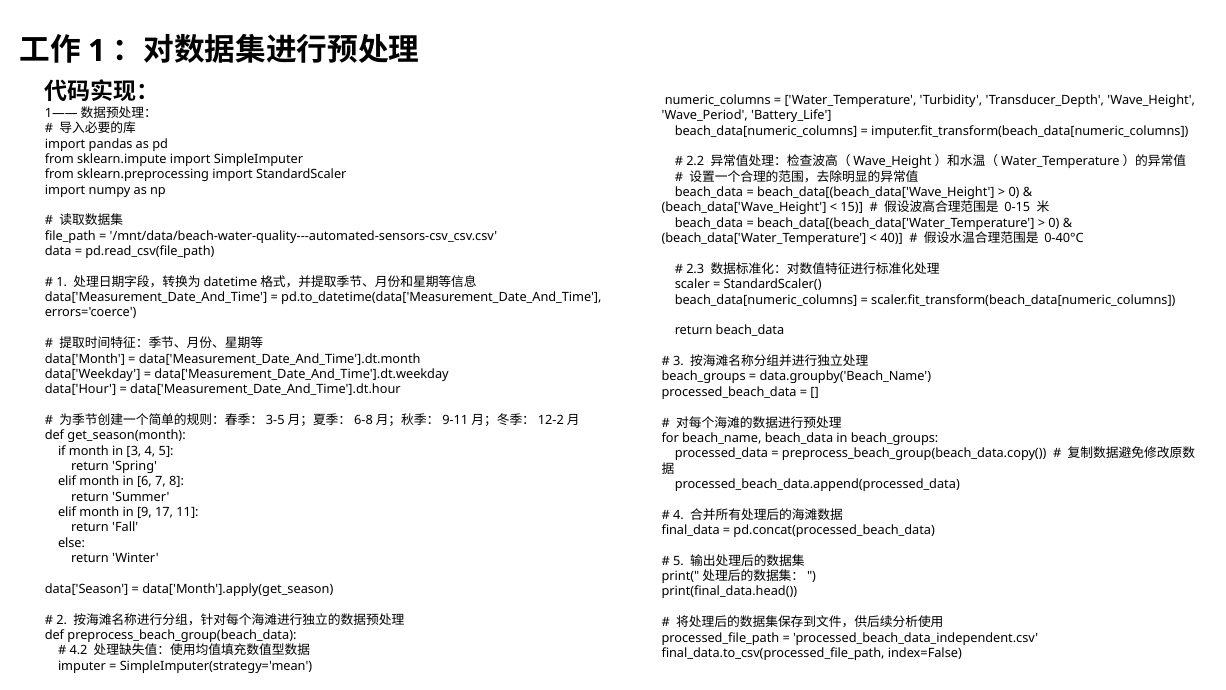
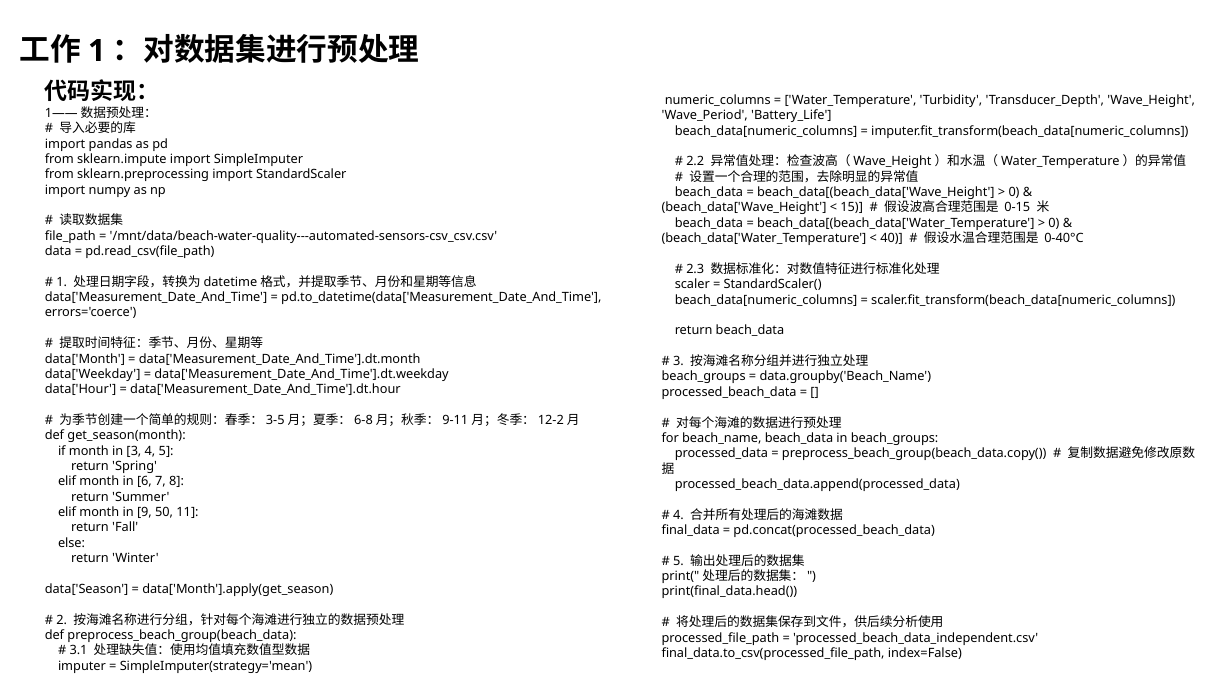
17: 17 -> 50
4.2: 4.2 -> 3.1
